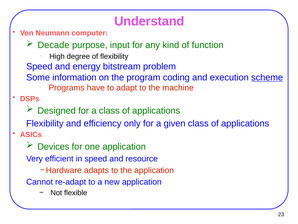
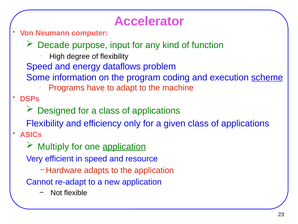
Understand: Understand -> Accelerator
bitstream: bitstream -> dataflows
Devices: Devices -> Multiply
application at (124, 146) underline: none -> present
